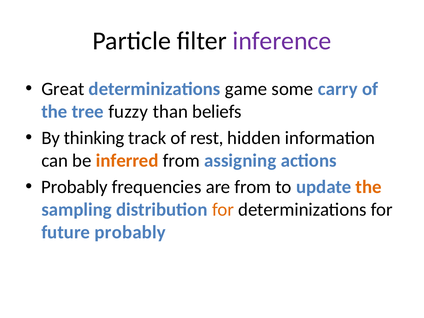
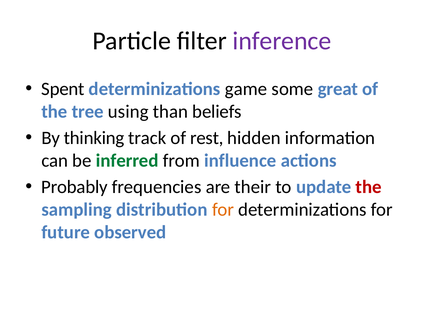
Great: Great -> Spent
carry: carry -> great
fuzzy: fuzzy -> using
inferred colour: orange -> green
assigning: assigning -> influence
are from: from -> their
the at (369, 187) colour: orange -> red
future probably: probably -> observed
